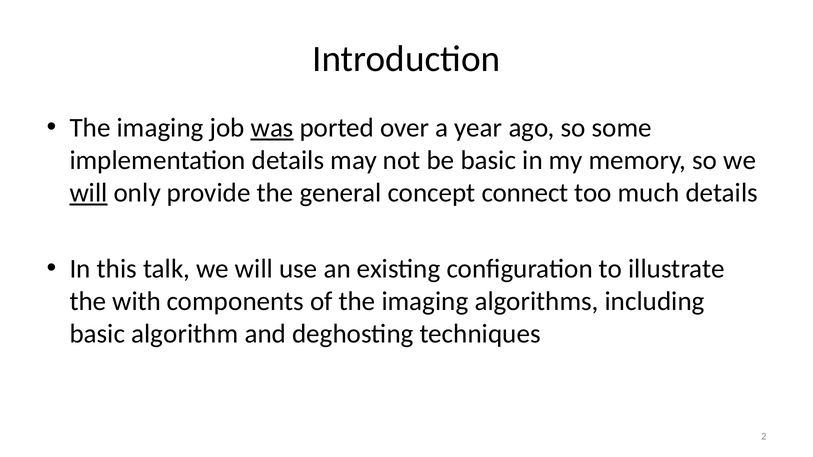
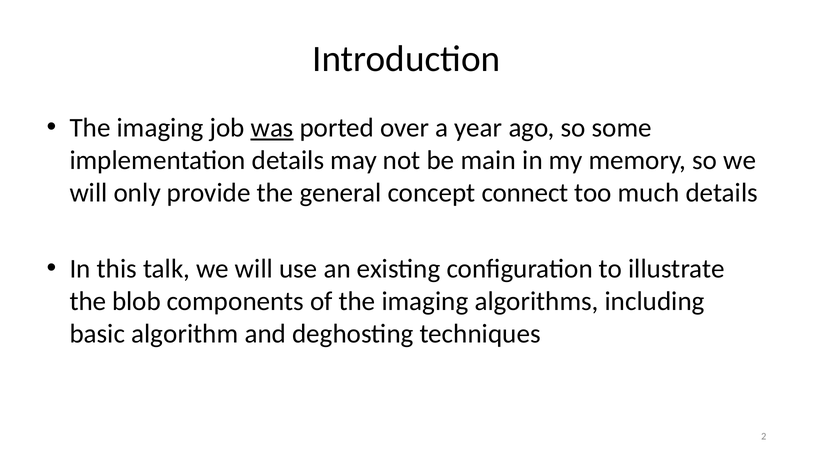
be basic: basic -> main
will at (89, 193) underline: present -> none
with: with -> blob
